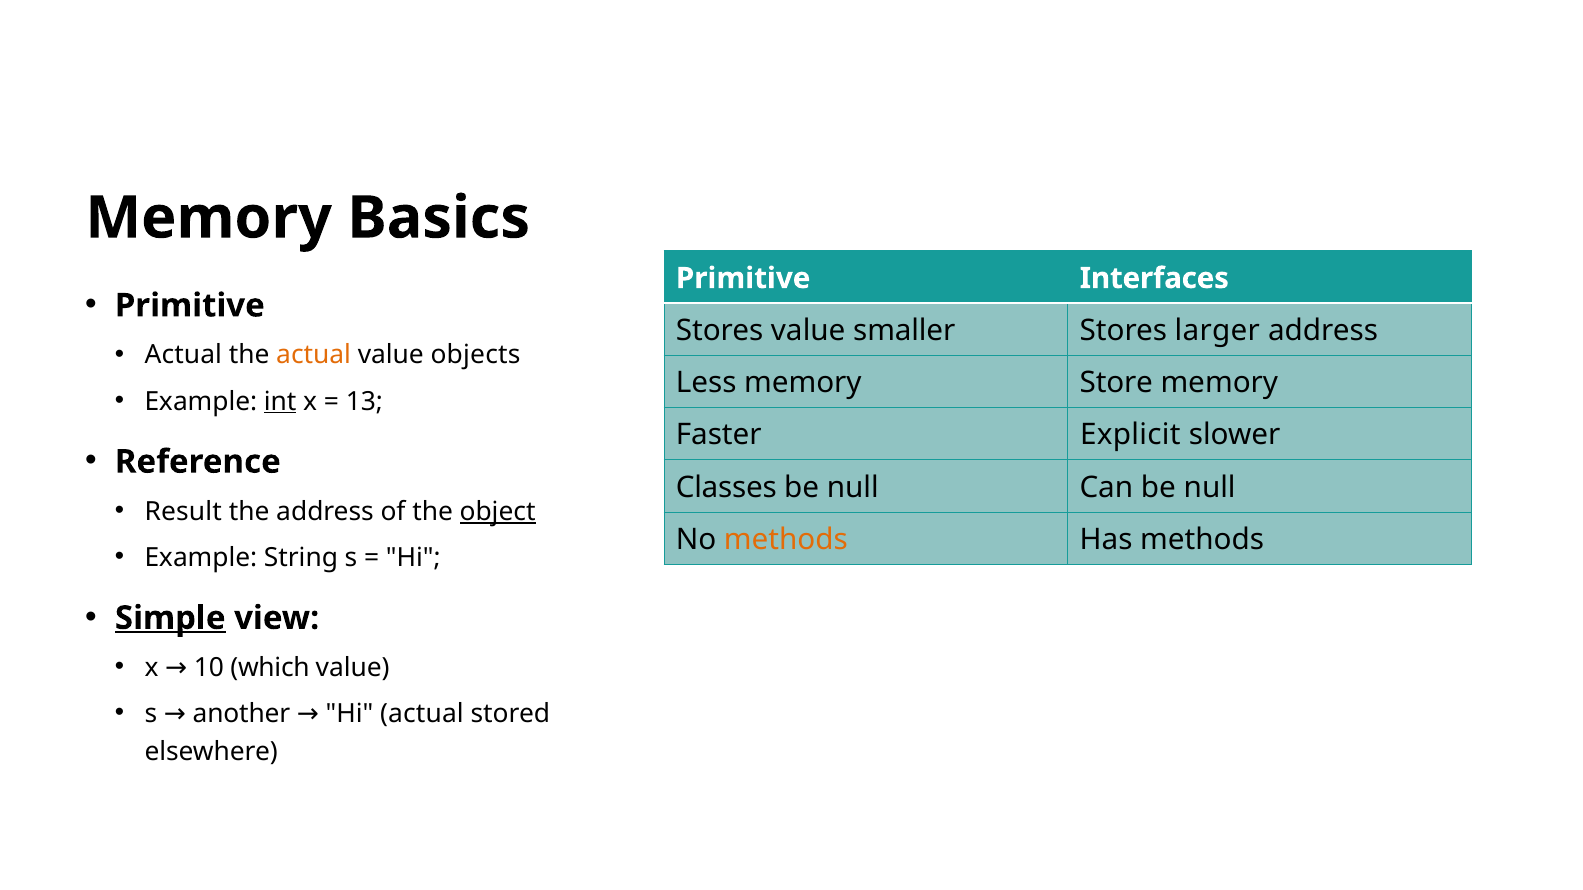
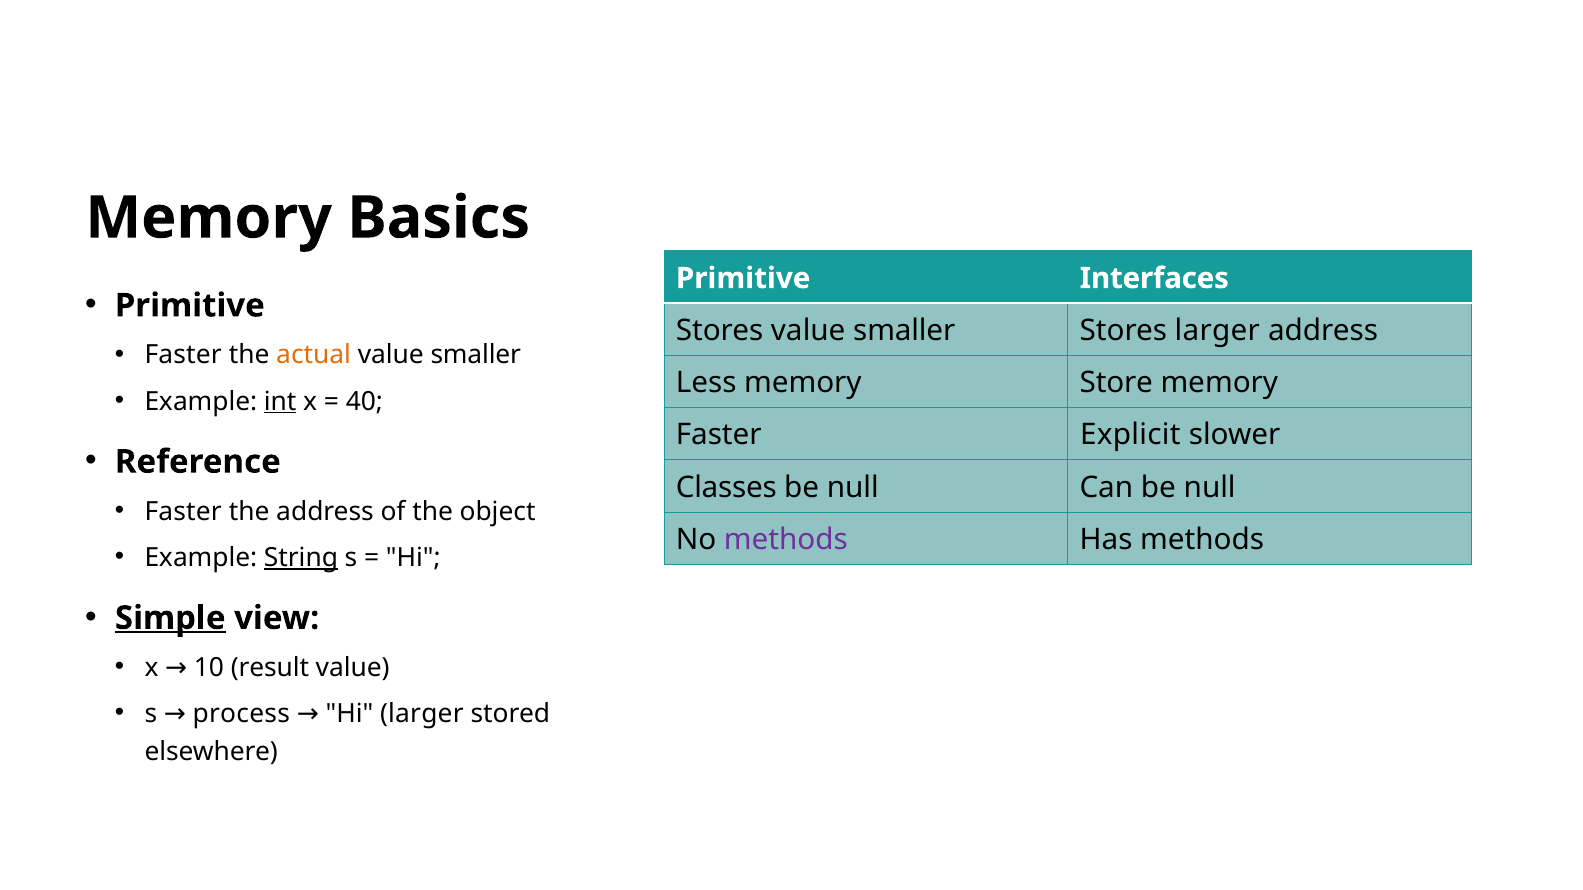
Actual at (183, 355): Actual -> Faster
objects at (476, 355): objects -> smaller
13: 13 -> 40
Result at (183, 512): Result -> Faster
object underline: present -> none
methods at (786, 540) colour: orange -> purple
String underline: none -> present
which: which -> result
another: another -> process
Hi actual: actual -> larger
